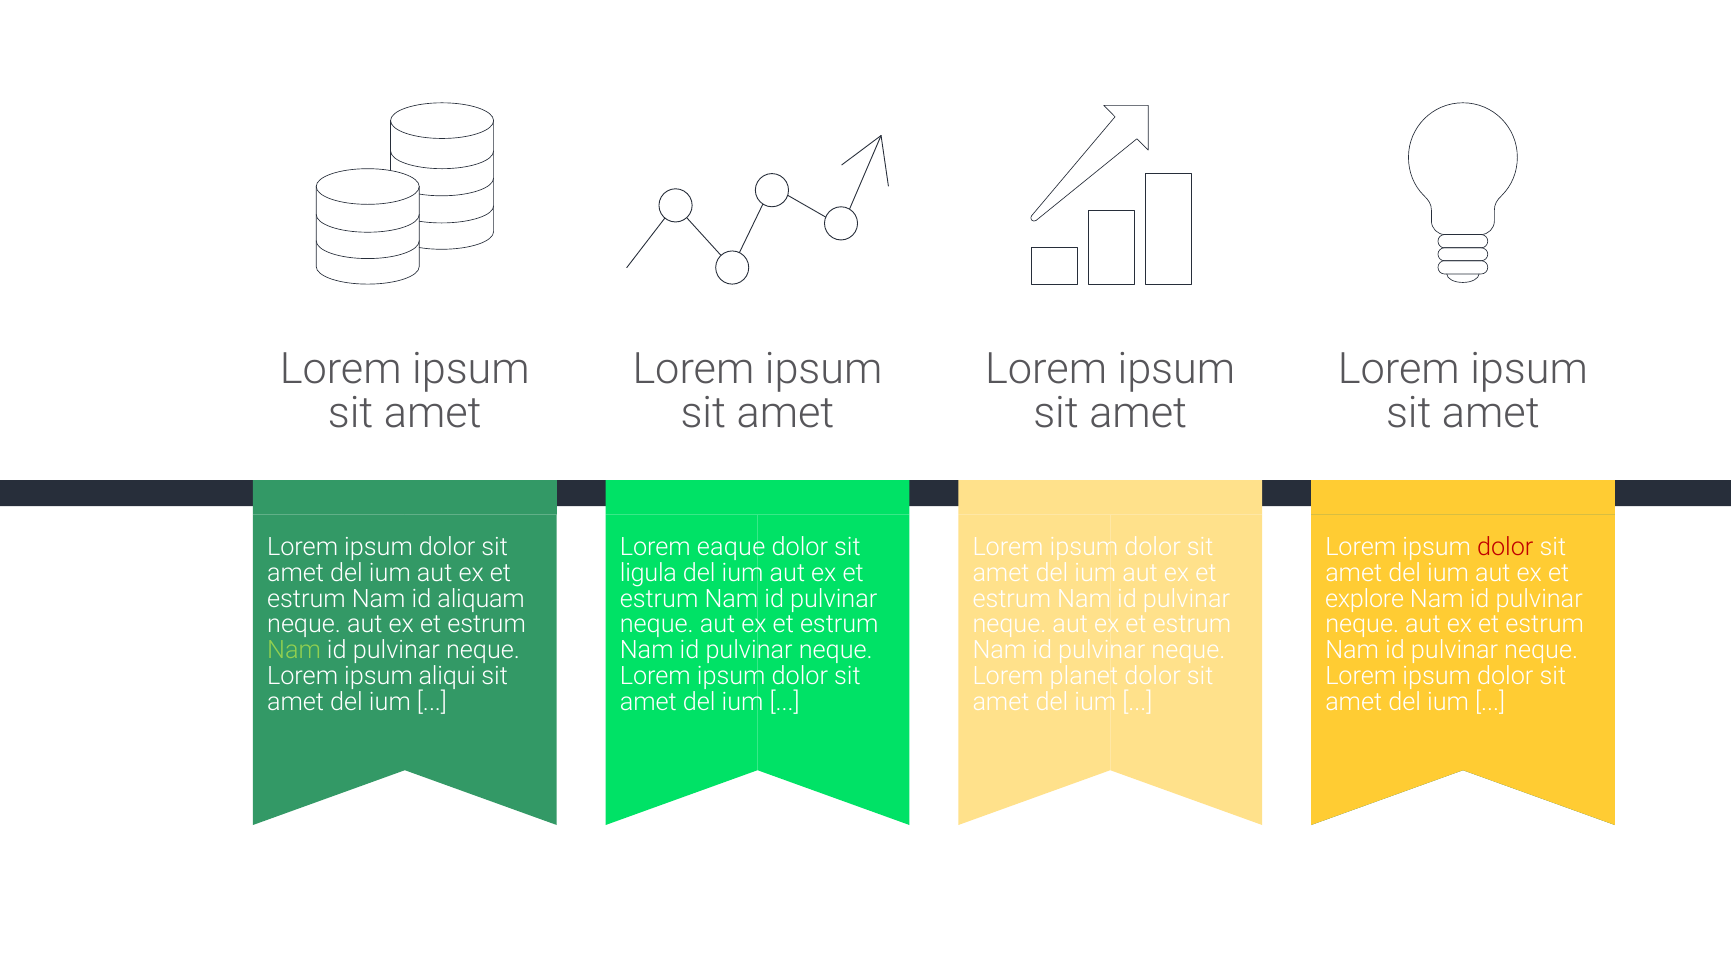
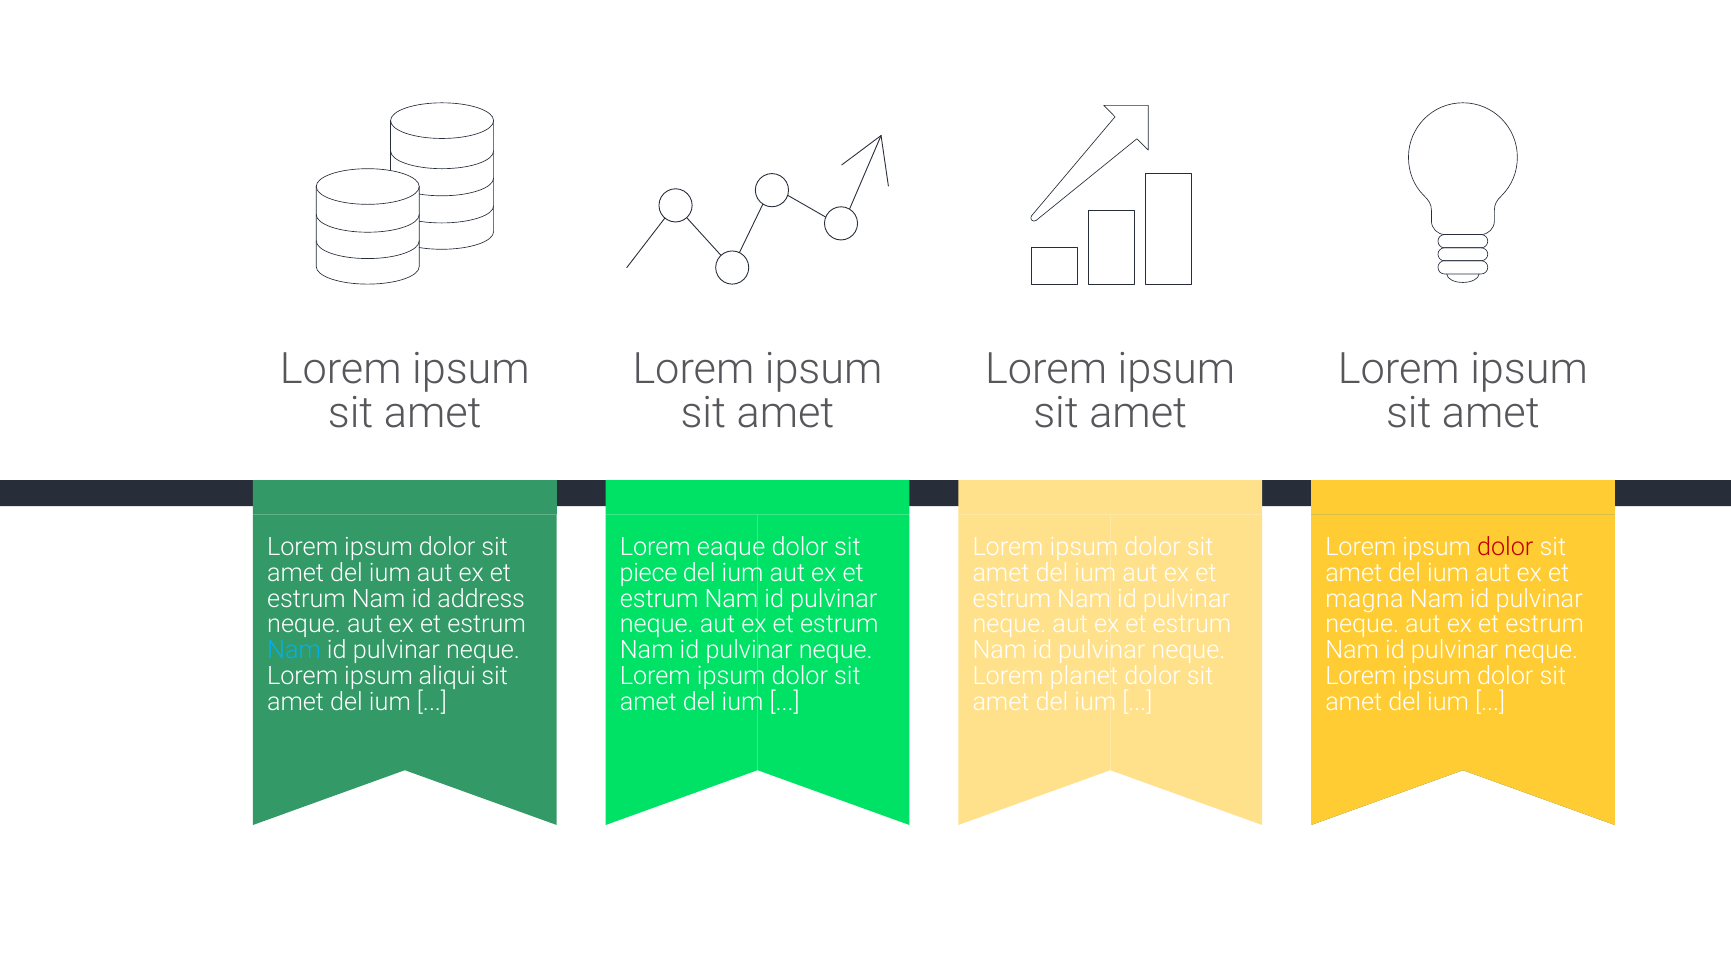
ligula: ligula -> piece
aliquam: aliquam -> address
explore: explore -> magna
Nam at (294, 650) colour: light green -> light blue
